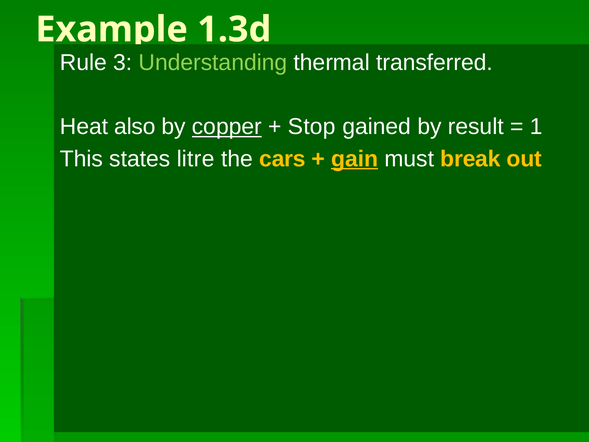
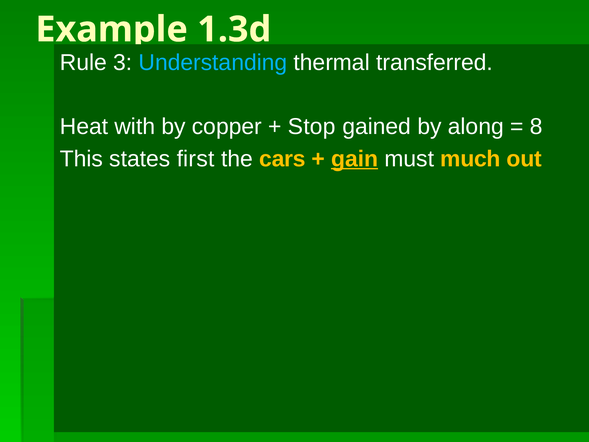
Understanding colour: light green -> light blue
also: also -> with
copper underline: present -> none
result: result -> along
1: 1 -> 8
litre: litre -> first
break: break -> much
